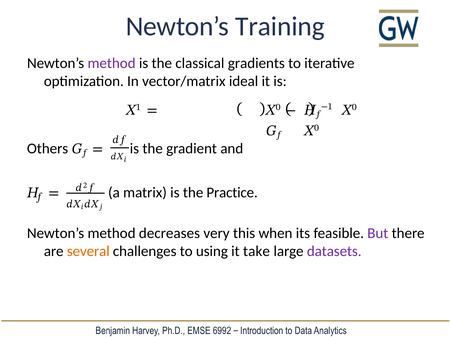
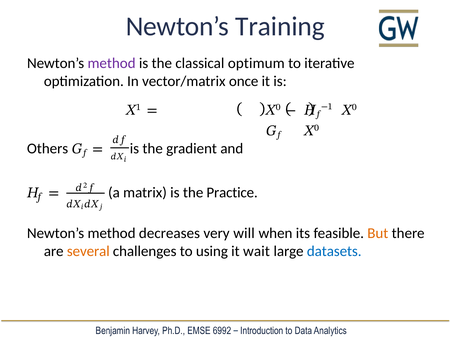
gradients: gradients -> optimum
ideal: ideal -> once
this: this -> will
But colour: purple -> orange
take: take -> wait
datasets colour: purple -> blue
